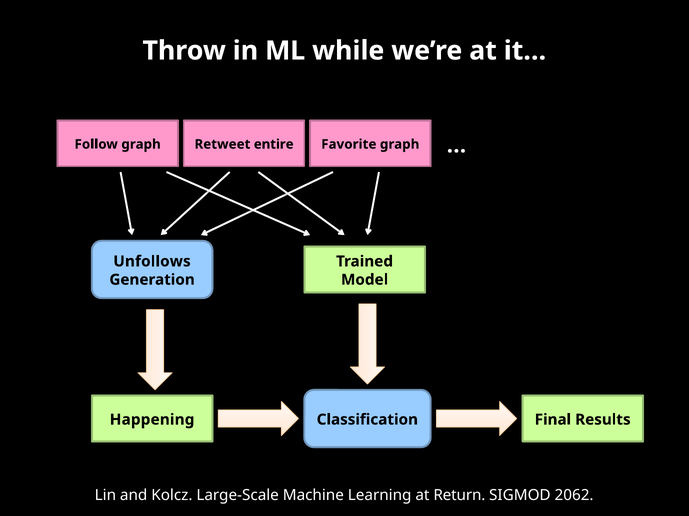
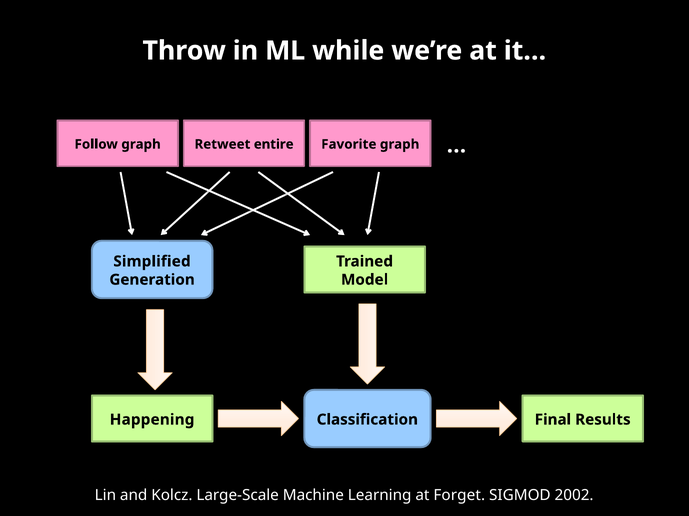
Unfollows: Unfollows -> Simplified
Return: Return -> Forget
2062: 2062 -> 2002
